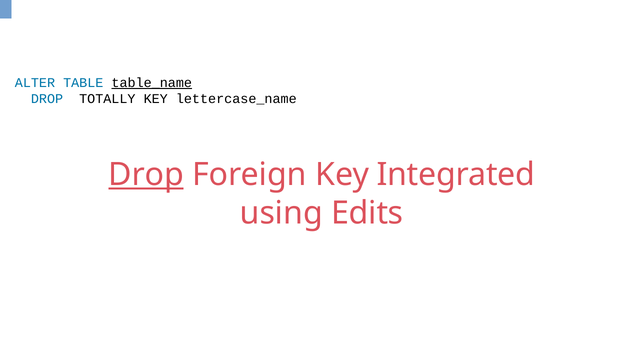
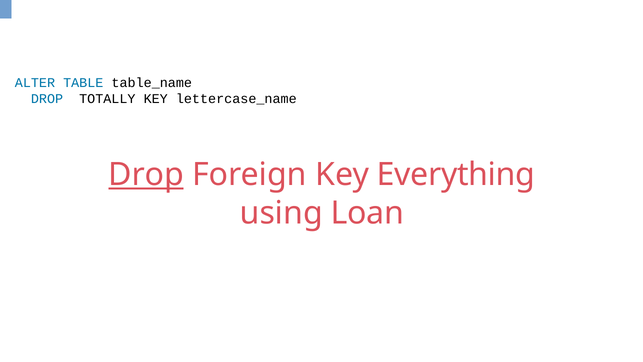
table_name underline: present -> none
Integrated: Integrated -> Everything
Edits: Edits -> Loan
